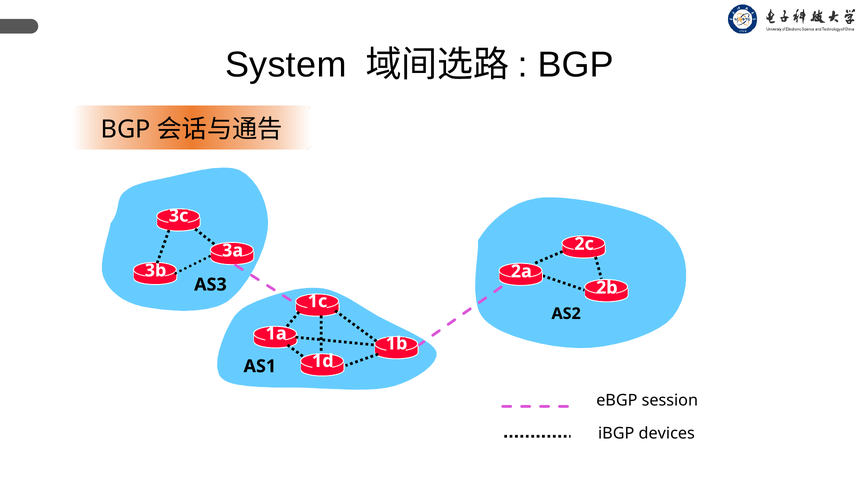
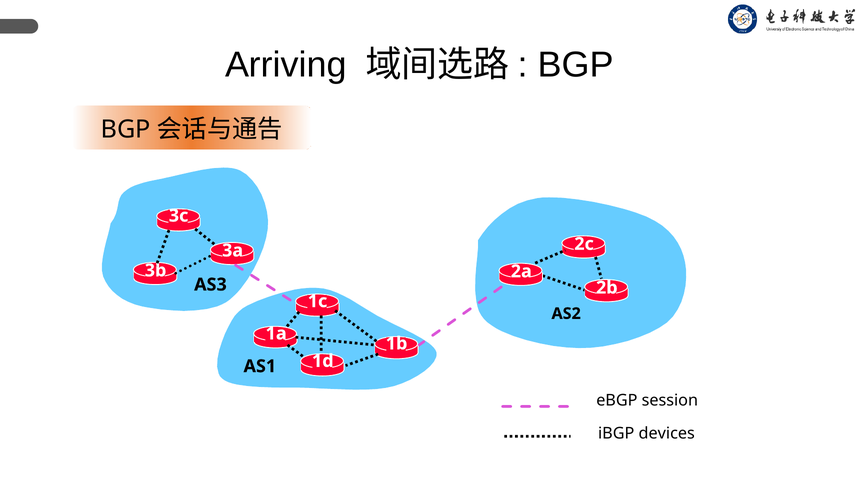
System: System -> Arriving
